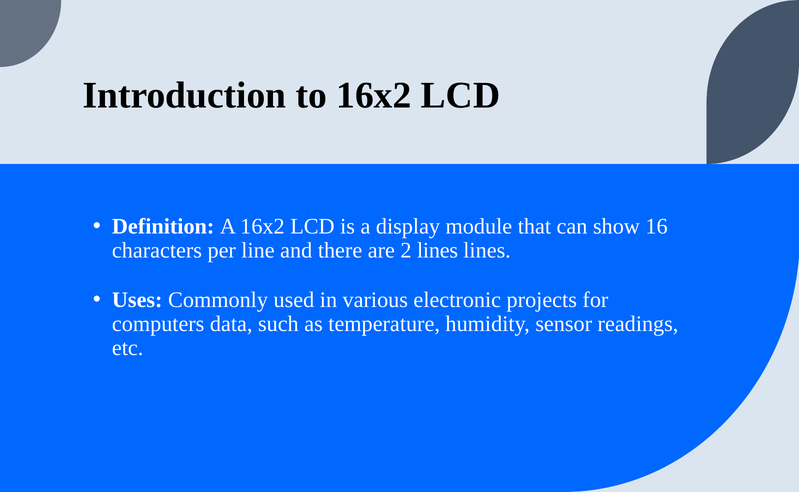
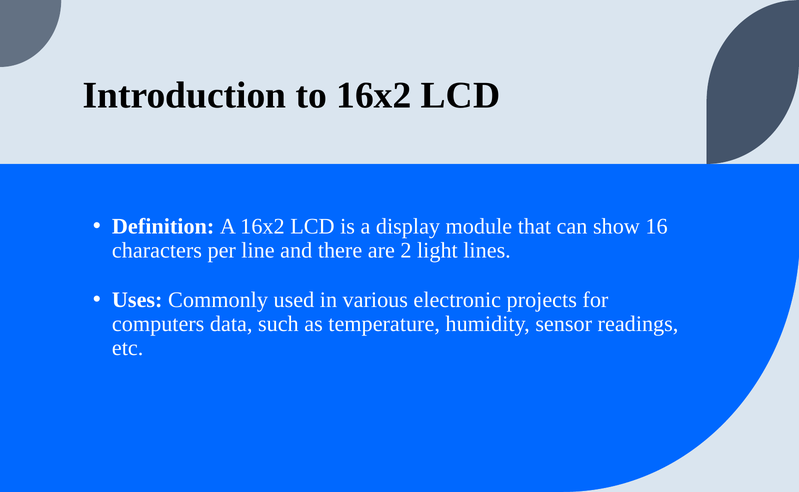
2 lines: lines -> light
